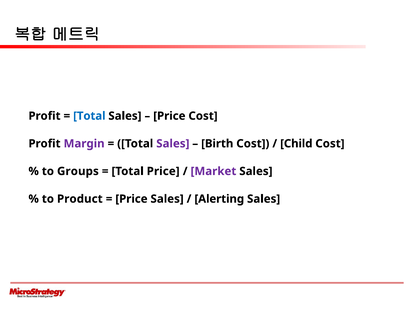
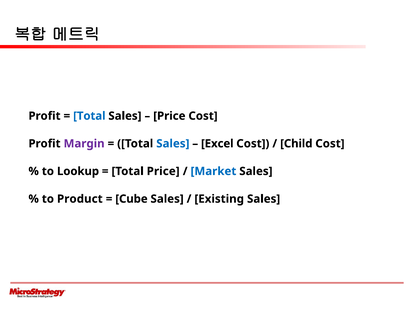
Sales at (173, 143) colour: purple -> blue
Birth: Birth -> Excel
Groups: Groups -> Lookup
Market colour: purple -> blue
Price at (131, 199): Price -> Cube
Alerting: Alerting -> Existing
